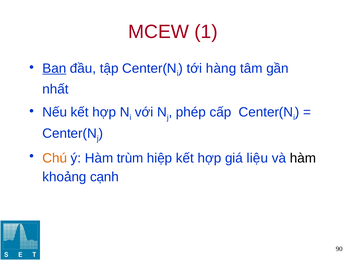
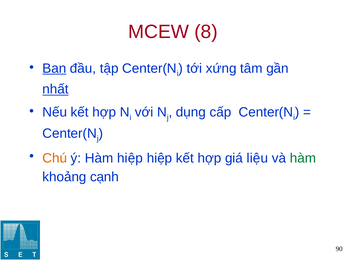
1: 1 -> 8
hàng: hàng -> xứng
nhất underline: none -> present
phép: phép -> dụng
Hàm trùm: trùm -> hiệp
hàm at (303, 158) colour: black -> green
